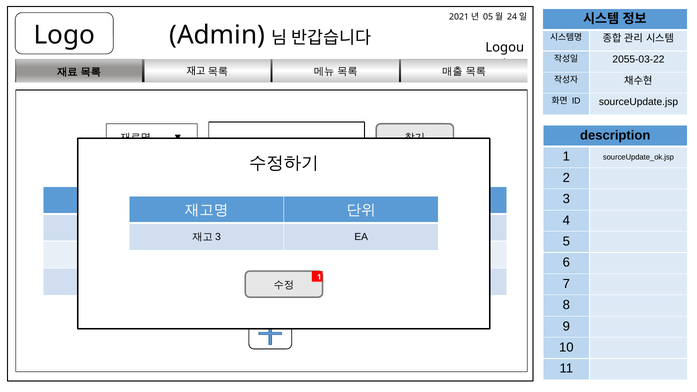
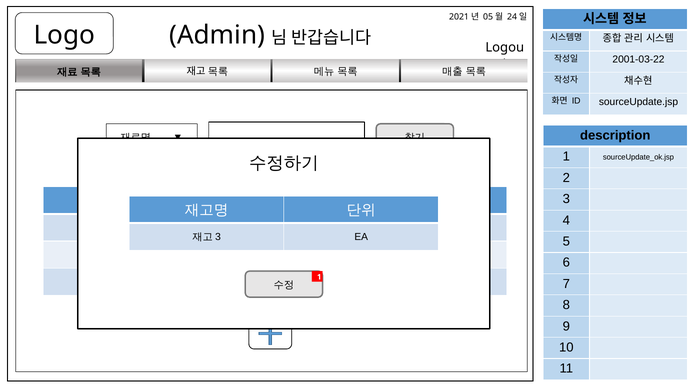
2055-03-22: 2055-03-22 -> 2001-03-22
